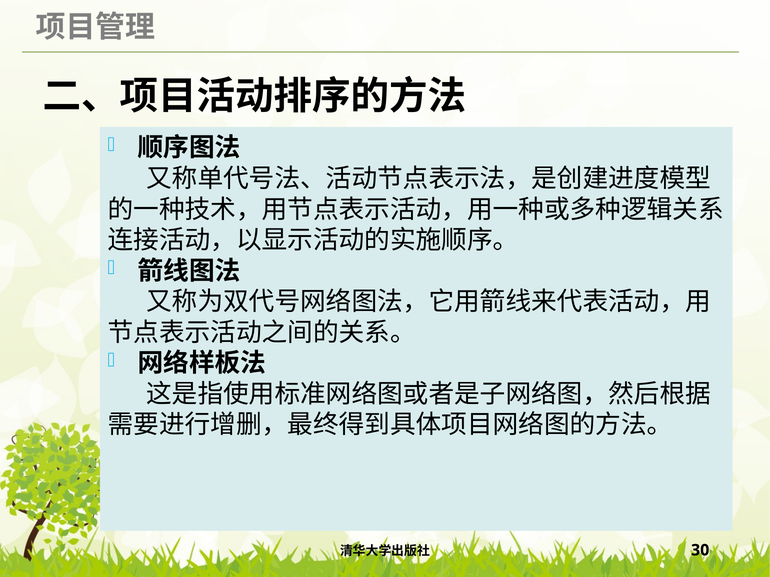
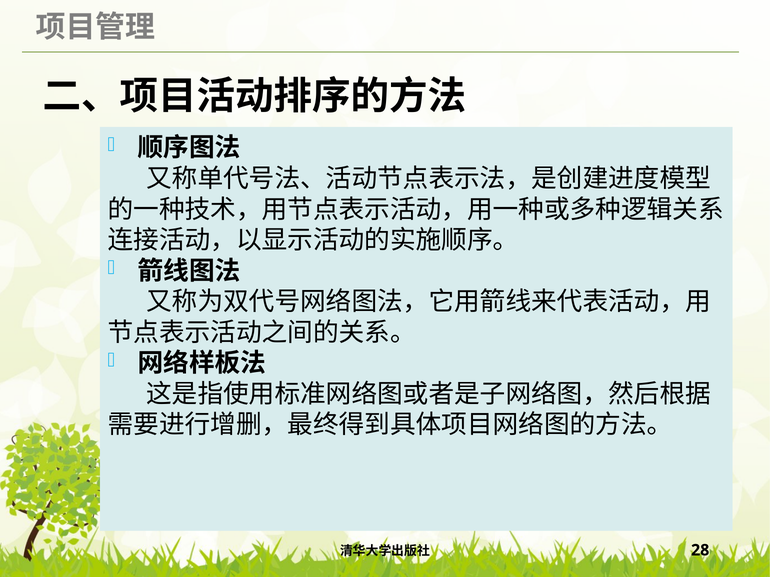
30: 30 -> 28
